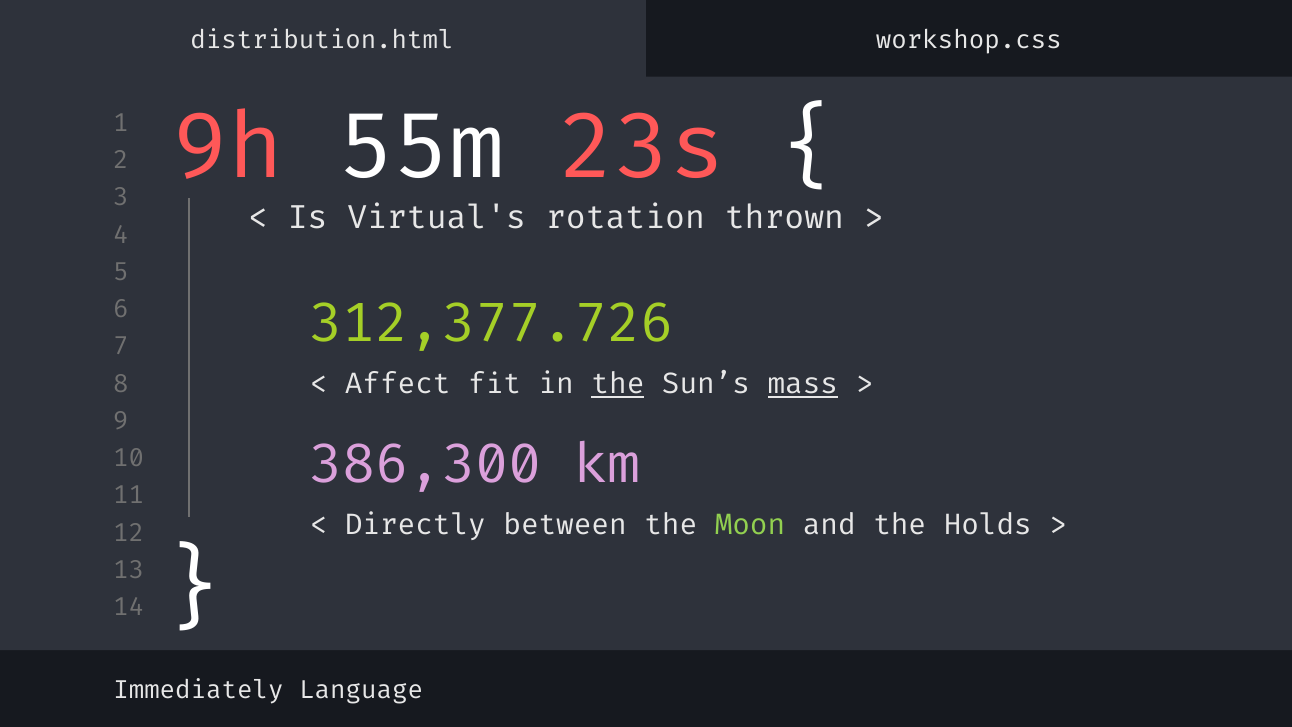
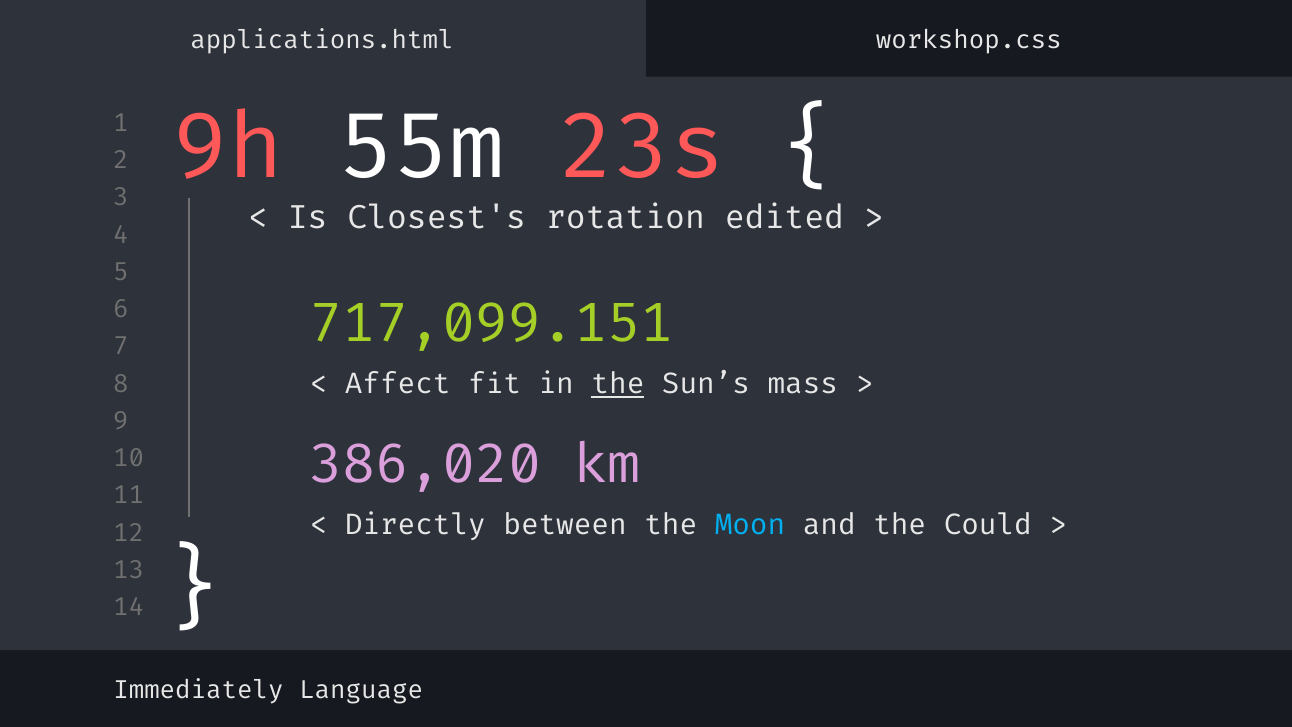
distribution.html: distribution.html -> applications.html
Virtual's: Virtual's -> Closest's
thrown: thrown -> edited
312,377.726: 312,377.726 -> 717,099.151
mass underline: present -> none
386,300: 386,300 -> 386,020
Moon colour: light green -> light blue
Holds: Holds -> Could
